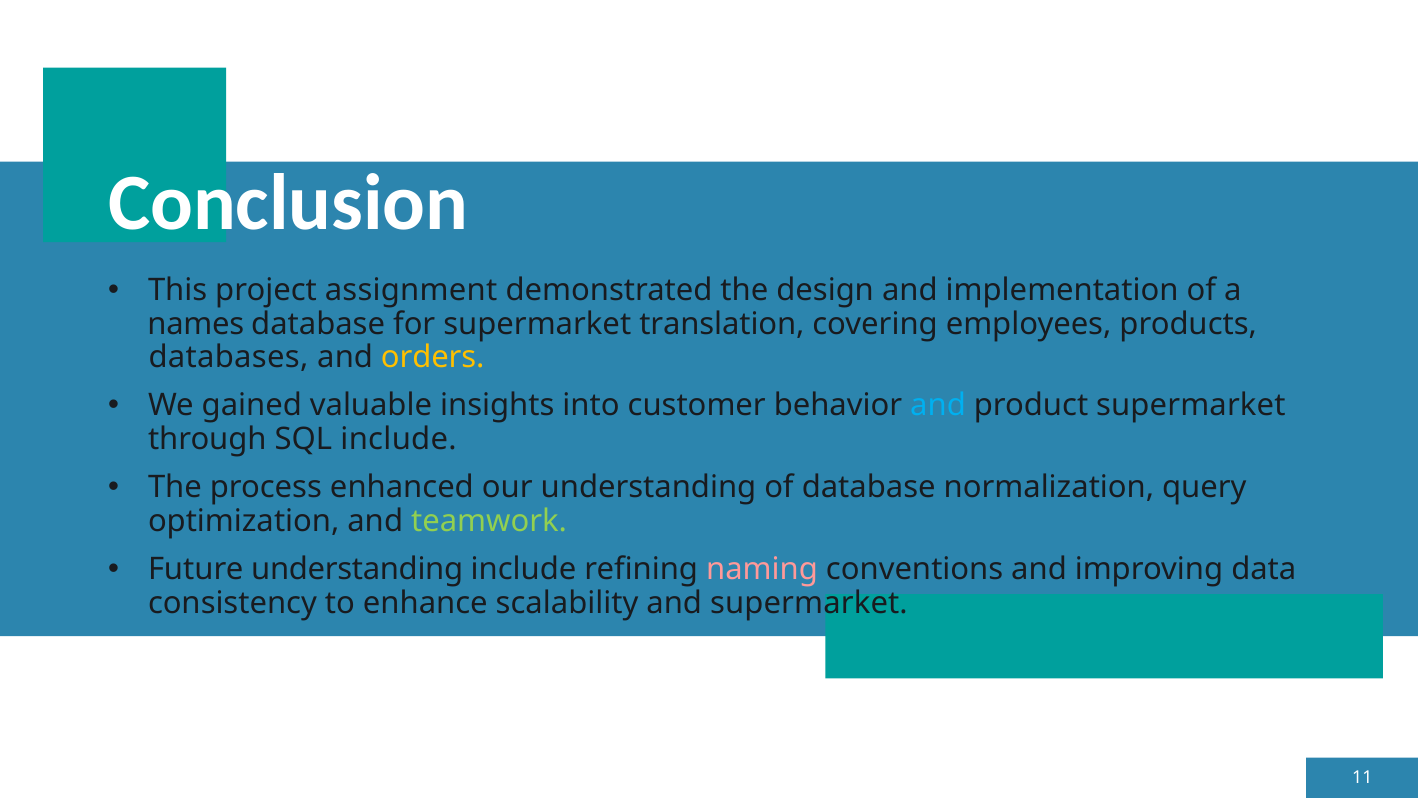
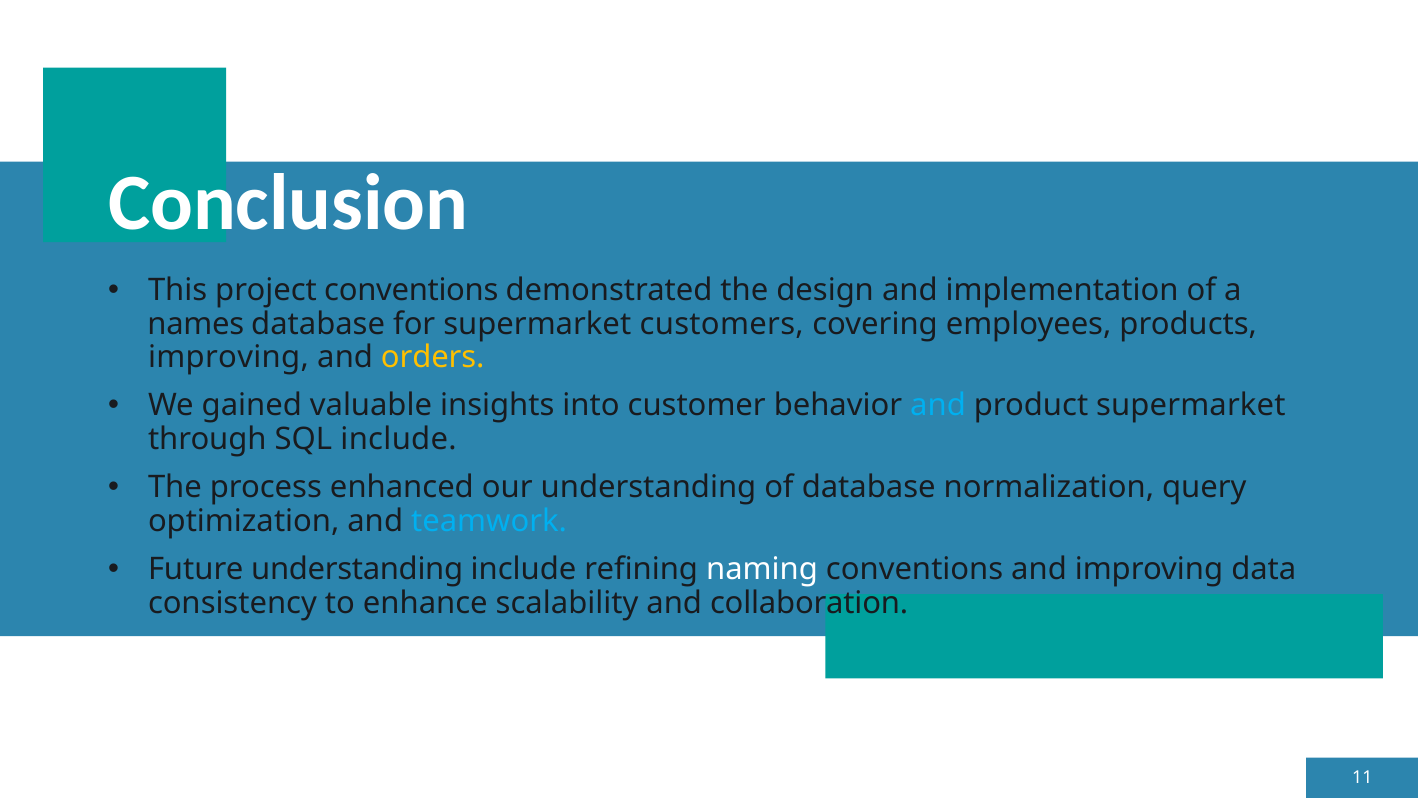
project assignment: assignment -> conventions
translation: translation -> customers
databases at (228, 357): databases -> improving
teamwork colour: light green -> light blue
naming colour: pink -> white
and supermarket: supermarket -> collaboration
